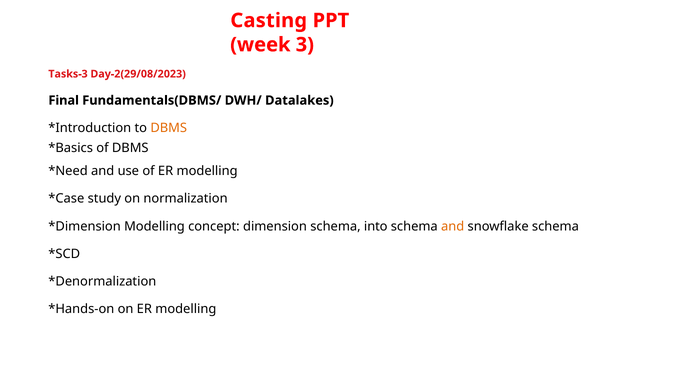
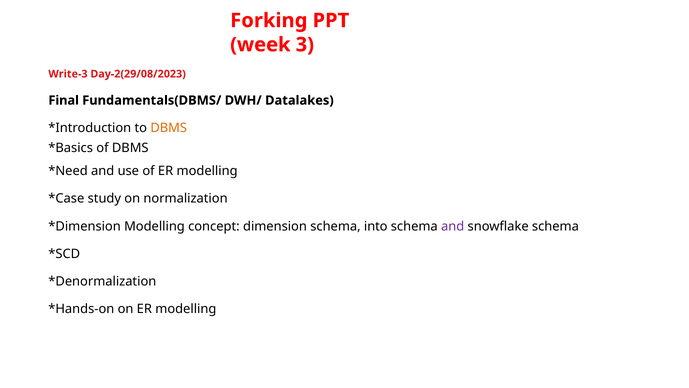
Casting: Casting -> Forking
Tasks-3: Tasks-3 -> Write-3
and at (453, 226) colour: orange -> purple
